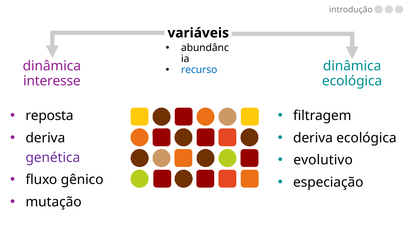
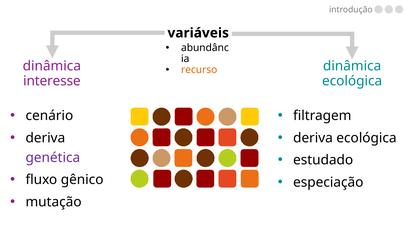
recurso colour: blue -> orange
reposta: reposta -> cenário
evolutivo: evolutivo -> estudado
